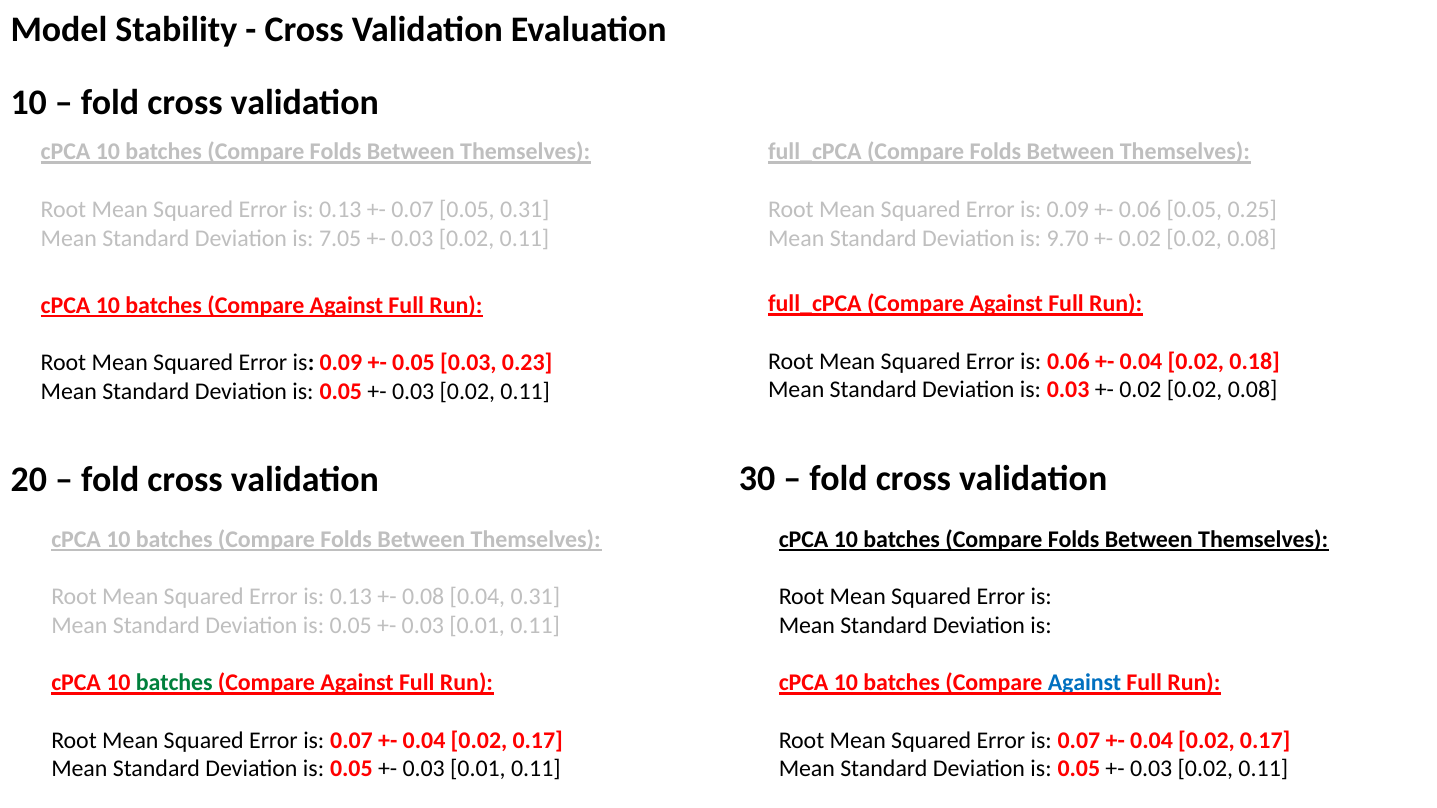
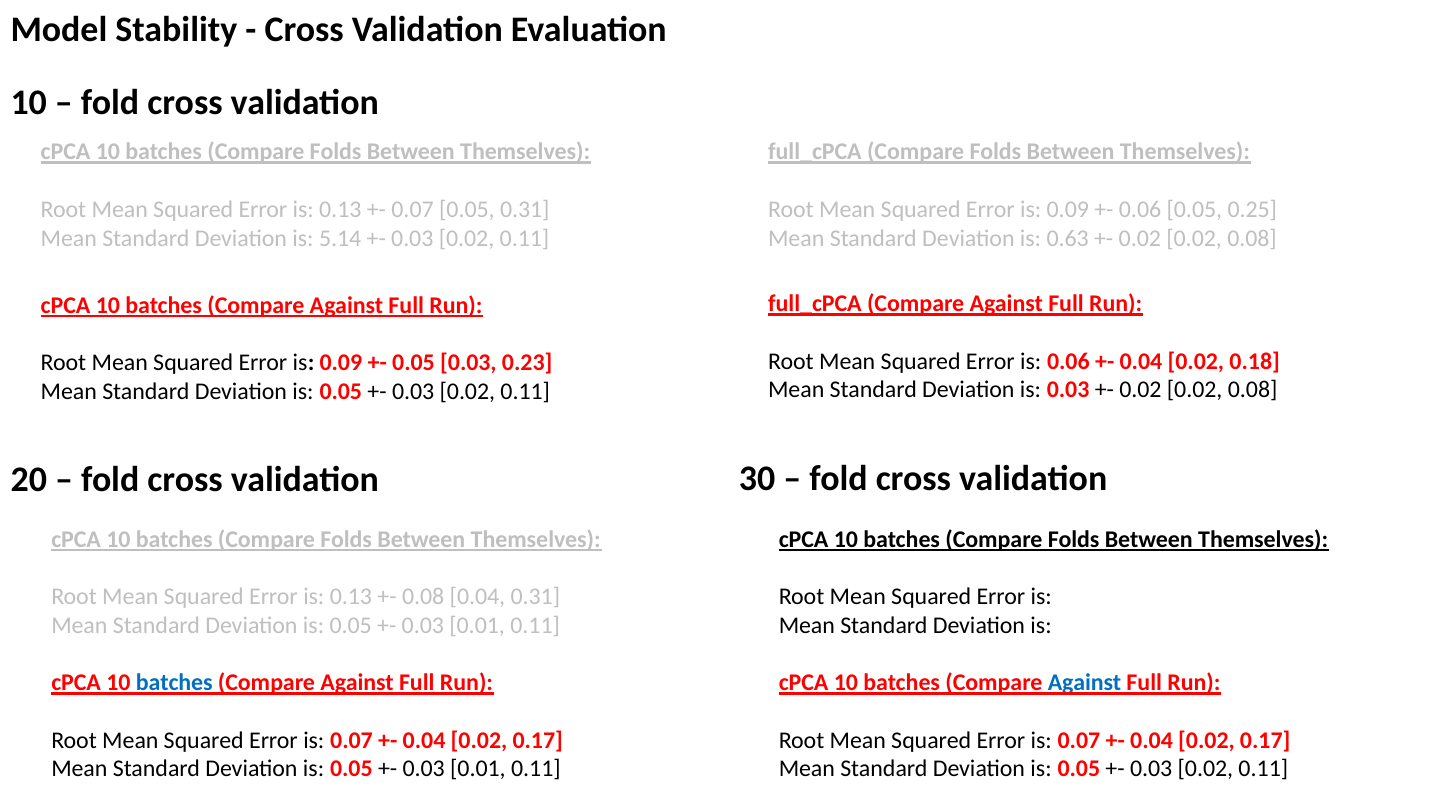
7.05: 7.05 -> 5.14
9.70: 9.70 -> 0.63
batches at (174, 683) colour: green -> blue
